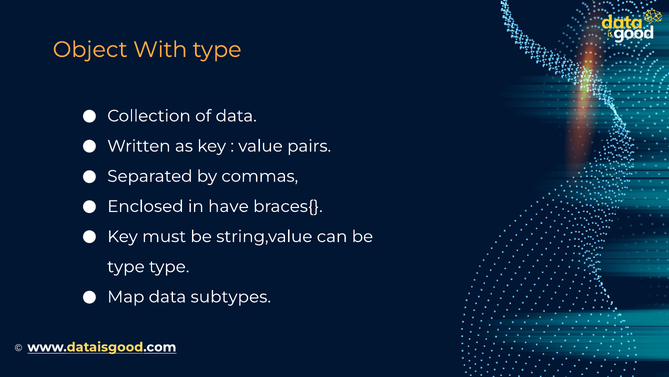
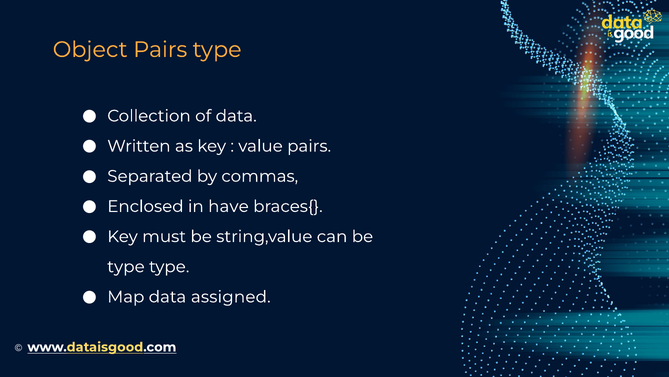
Object With: With -> Pairs
subtypes: subtypes -> assigned
